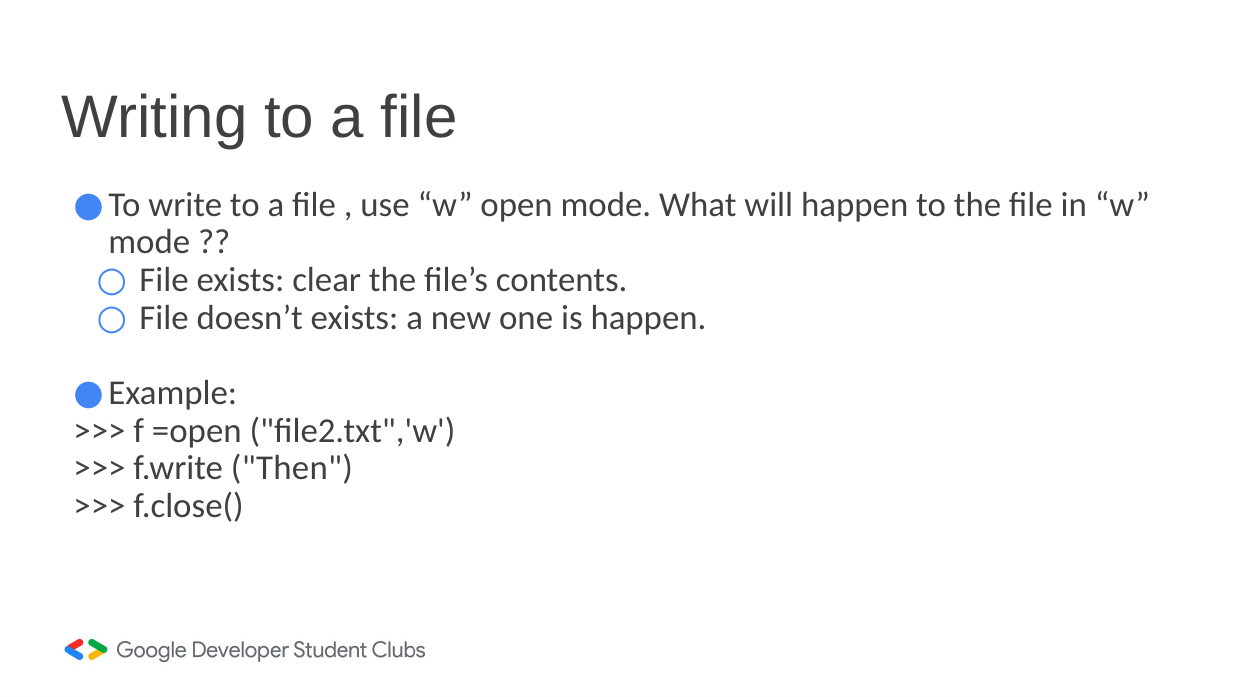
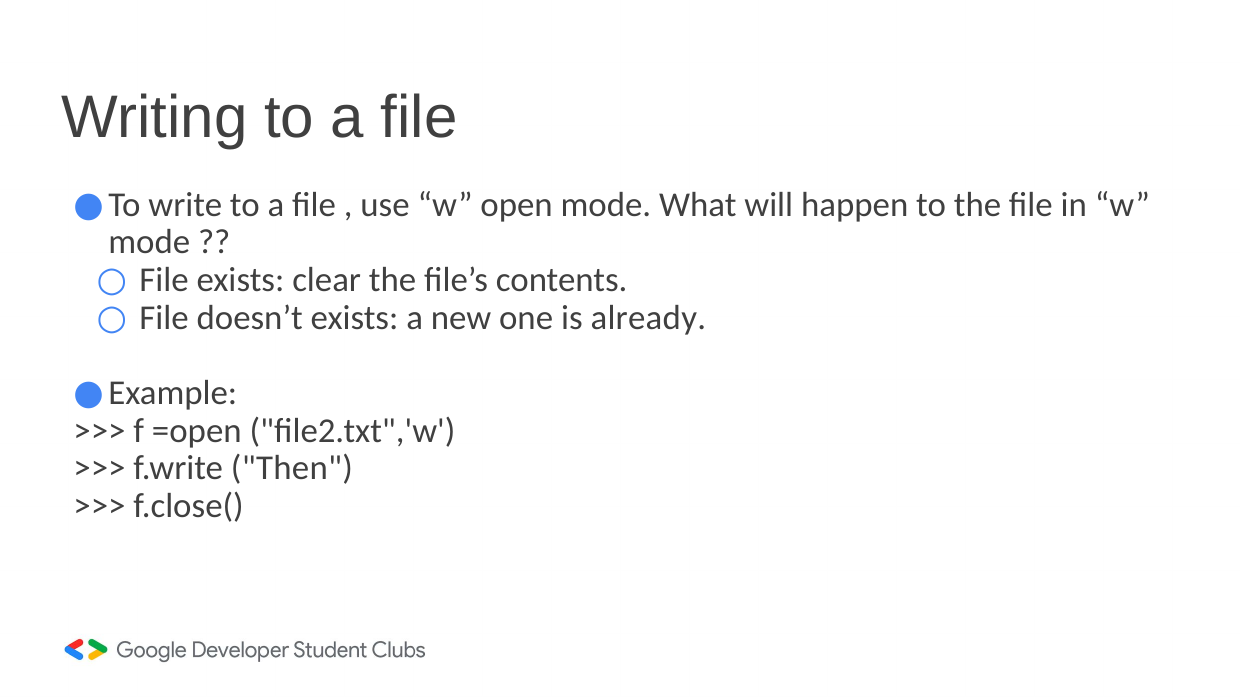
is happen: happen -> already
